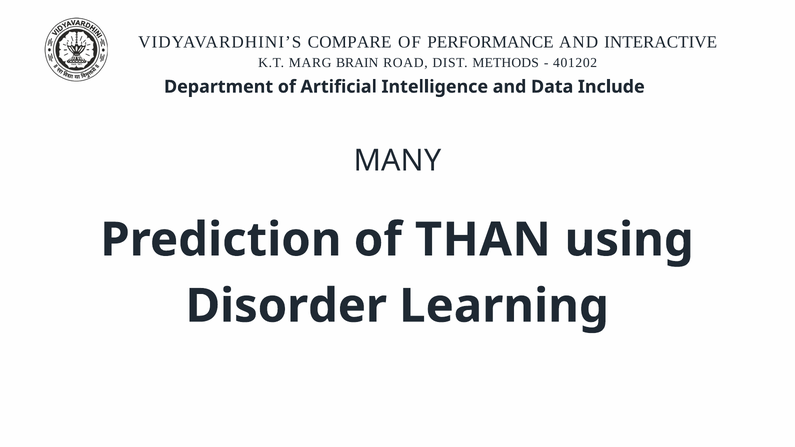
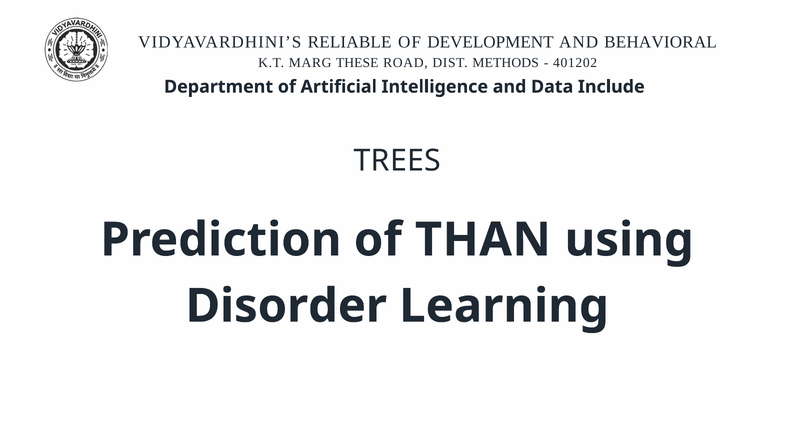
COMPARE: COMPARE -> RELIABLE
PERFORMANCE: PERFORMANCE -> DEVELOPMENT
INTERACTIVE: INTERACTIVE -> BEHAVIORAL
BRAIN: BRAIN -> THESE
MANY: MANY -> TREES
